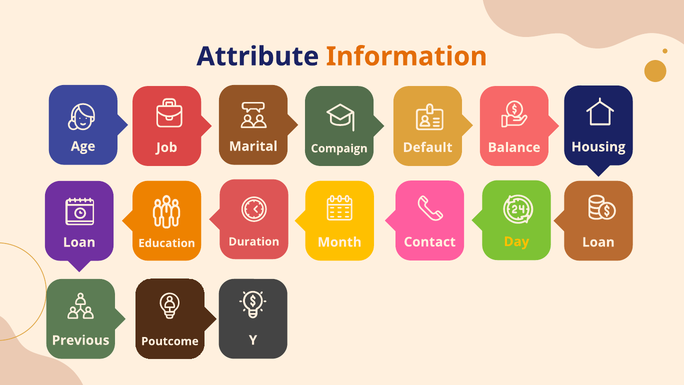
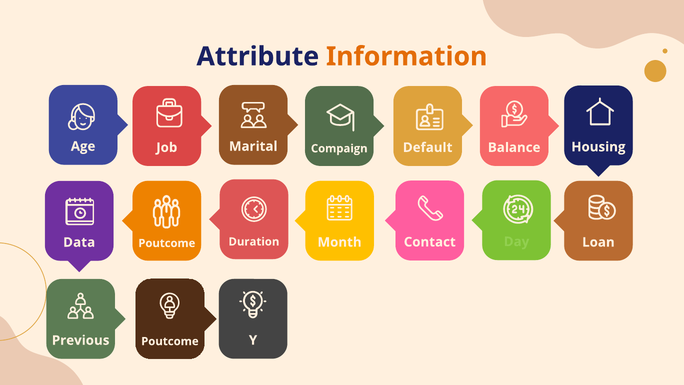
Day colour: yellow -> light green
Loan at (79, 242): Loan -> Data
Education at (167, 243): Education -> Poutcome
